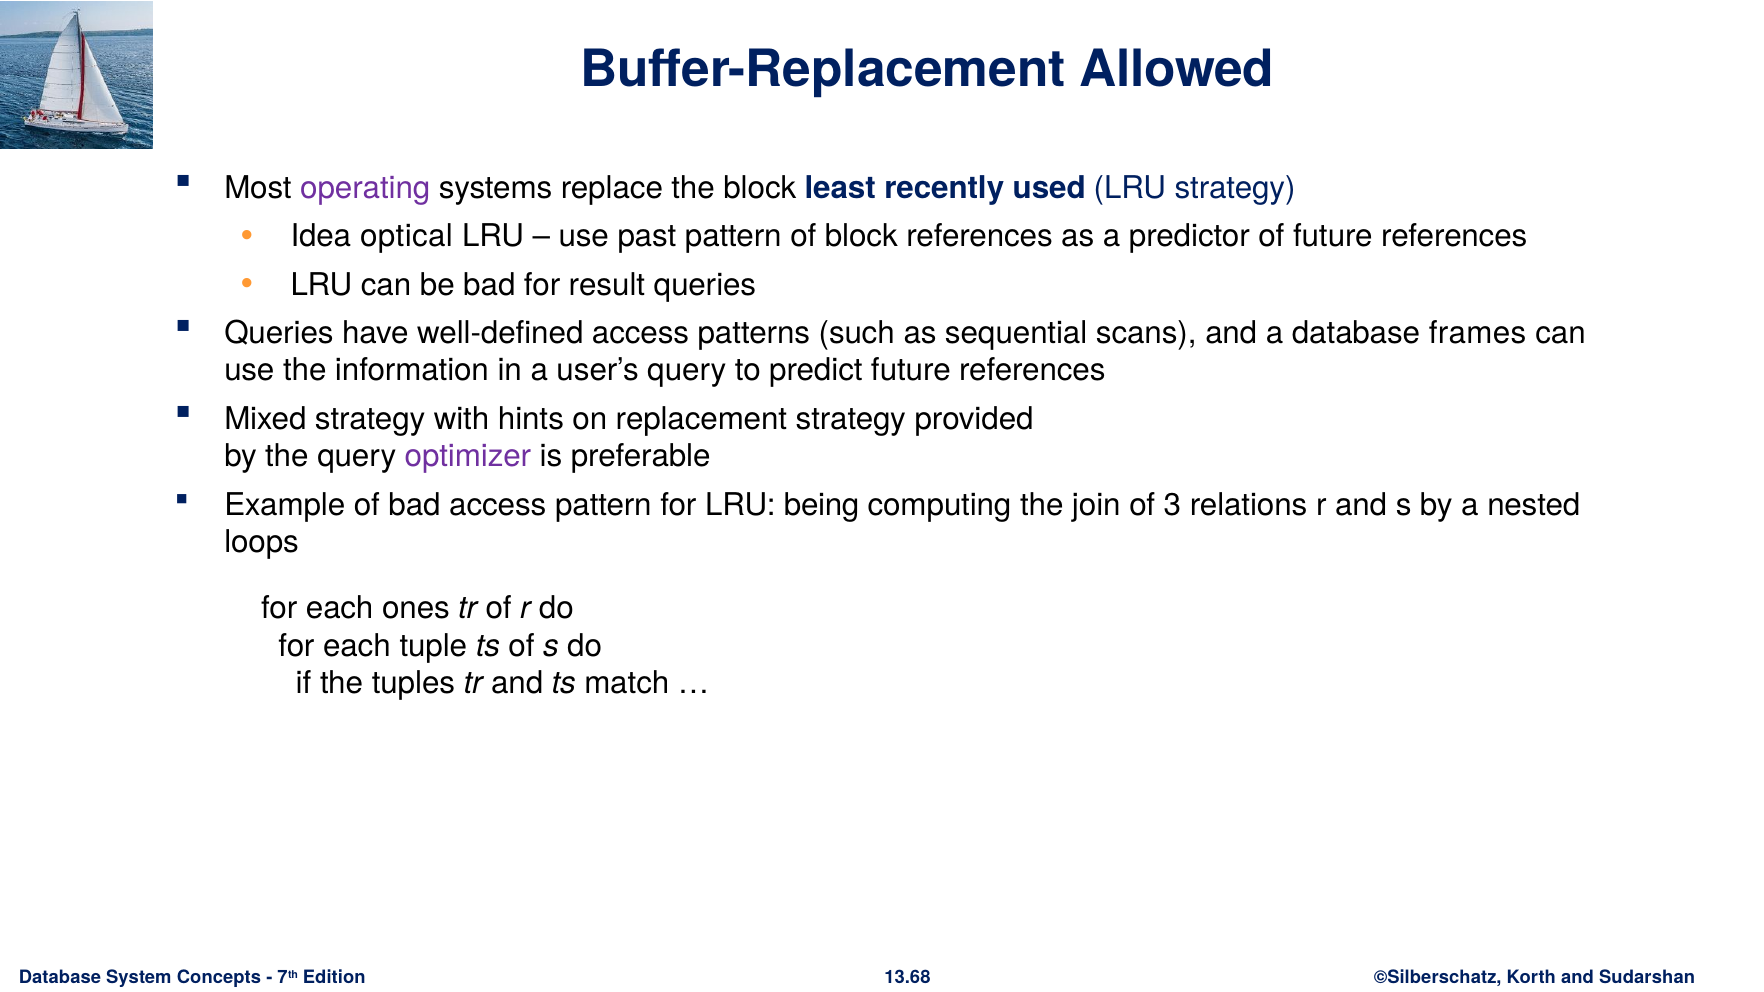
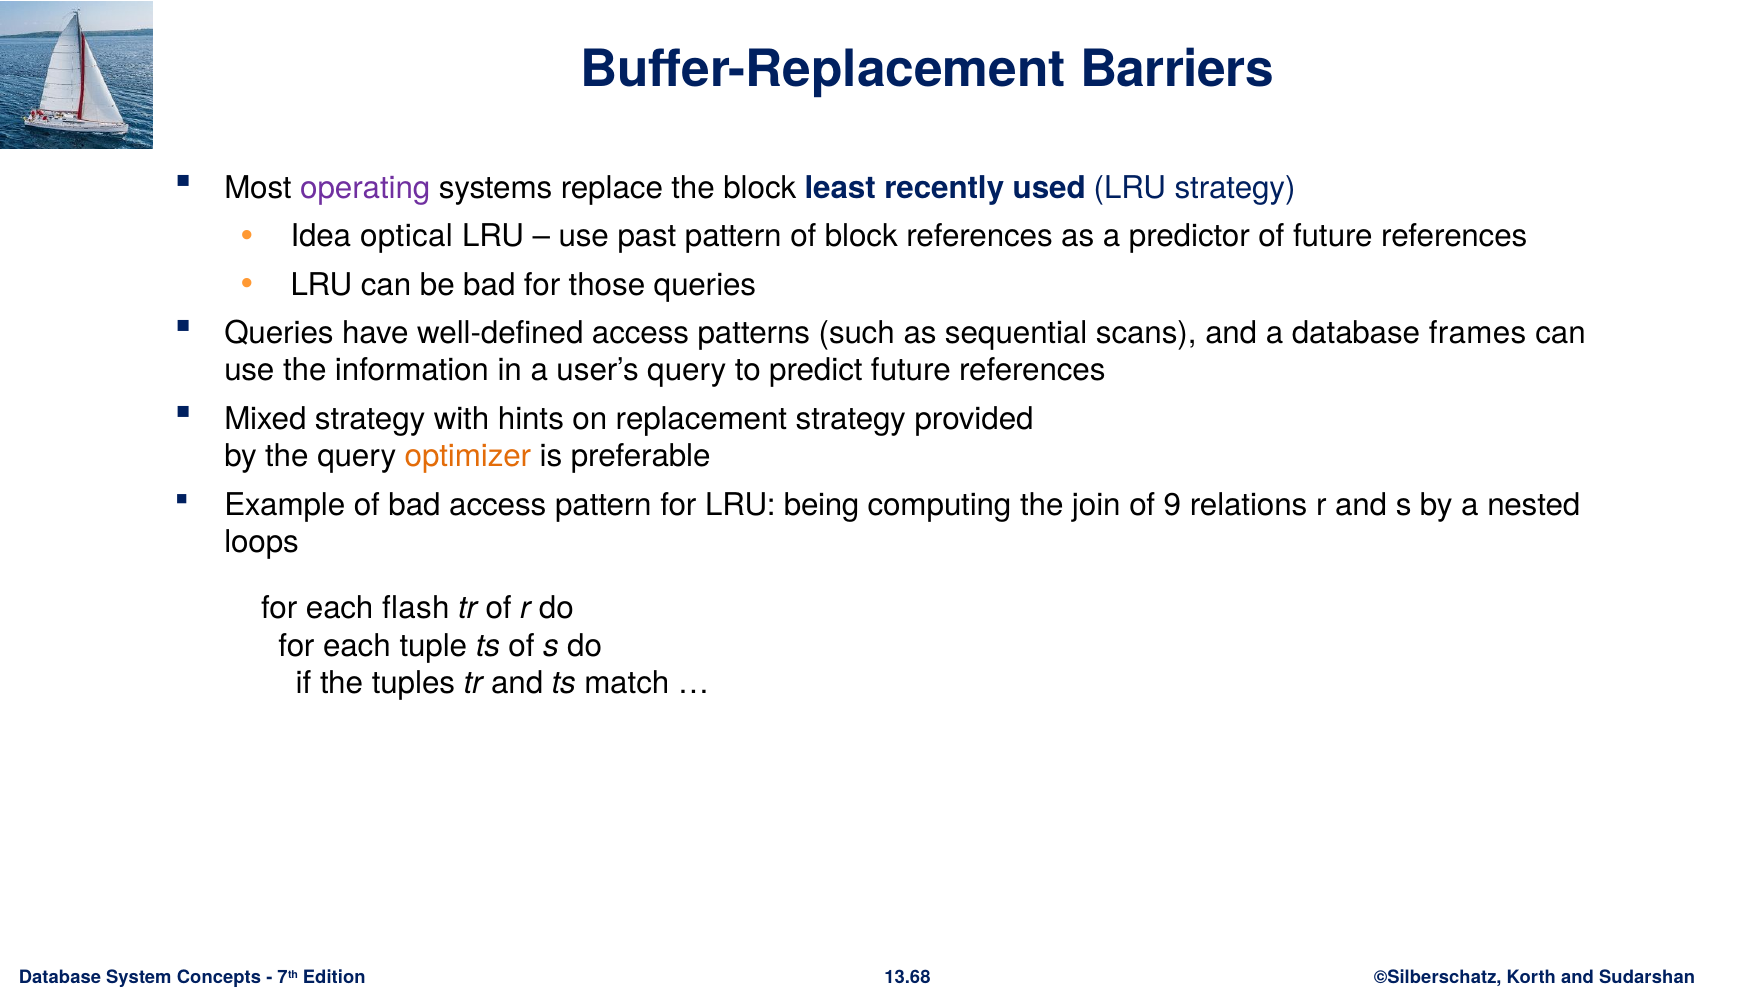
Allowed: Allowed -> Barriers
result: result -> those
optimizer colour: purple -> orange
3: 3 -> 9
ones: ones -> flash
